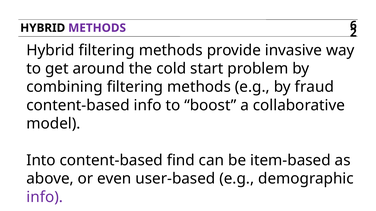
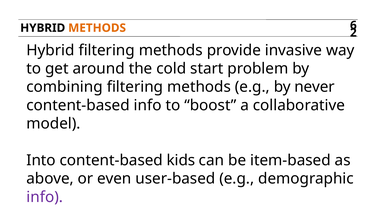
METHODS at (97, 28) colour: purple -> orange
fraud: fraud -> never
find: find -> kids
